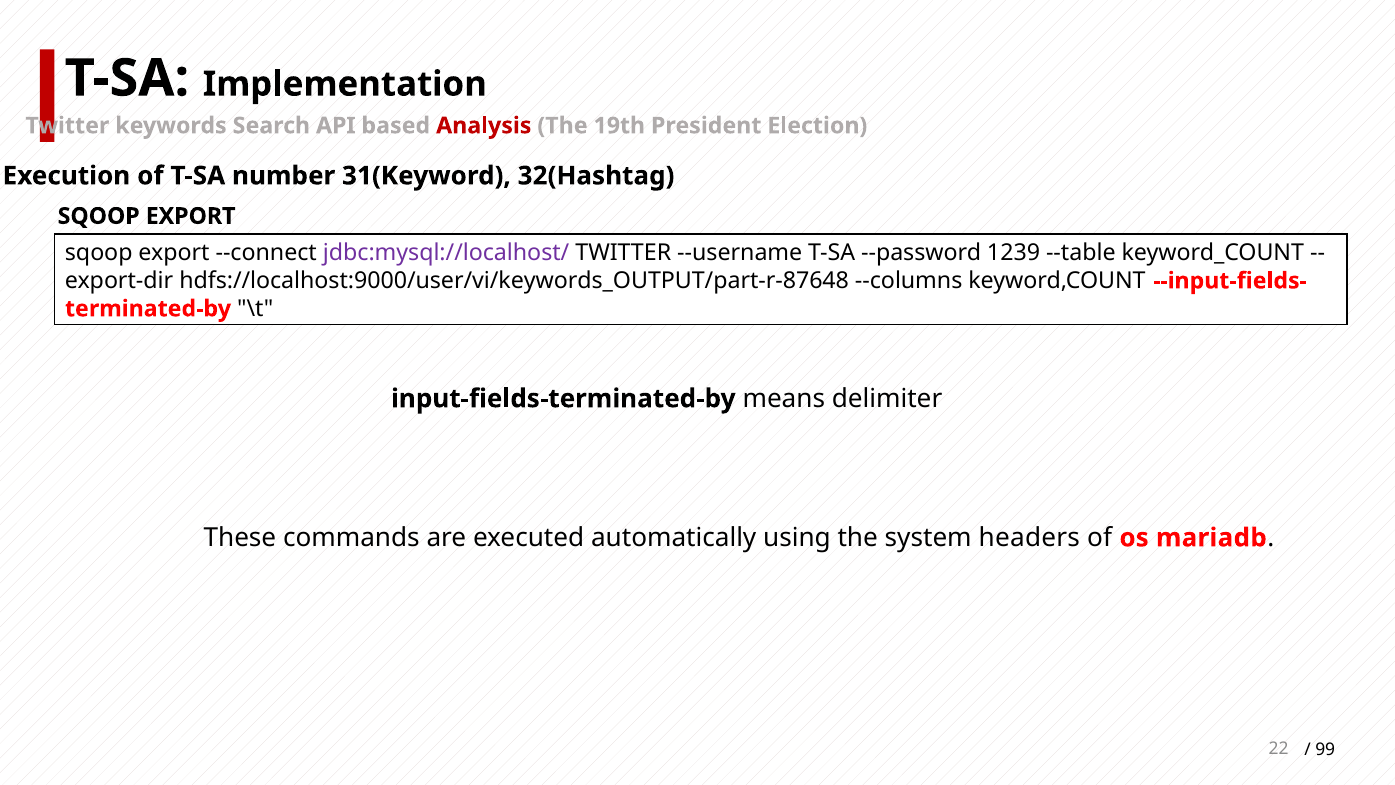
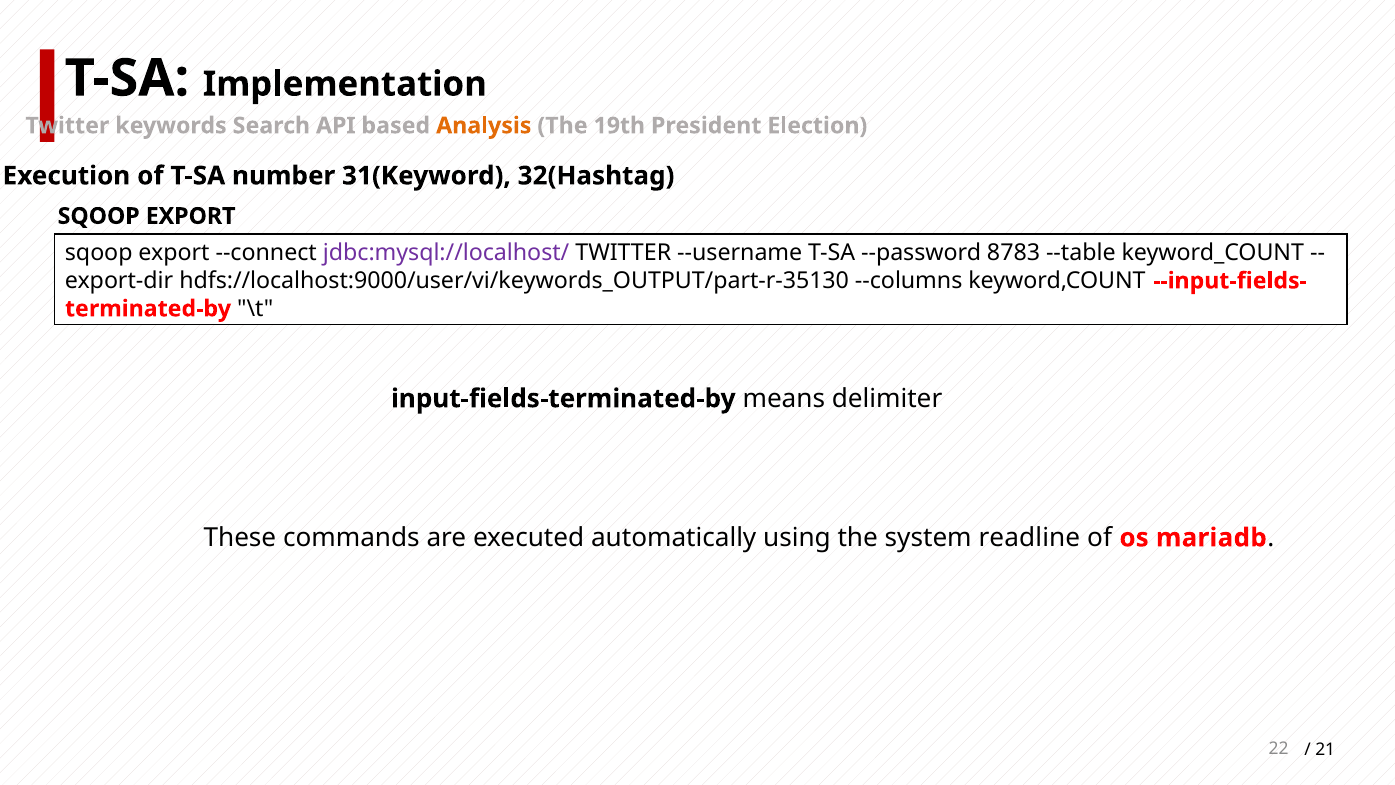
Analysis colour: red -> orange
1239: 1239 -> 8783
hdfs://localhost:9000/user/vi/keywords_OUTPUT/part-r-87648: hdfs://localhost:9000/user/vi/keywords_OUTPUT/part-r-87648 -> hdfs://localhost:9000/user/vi/keywords_OUTPUT/part-r-35130
headers: headers -> readline
99: 99 -> 21
